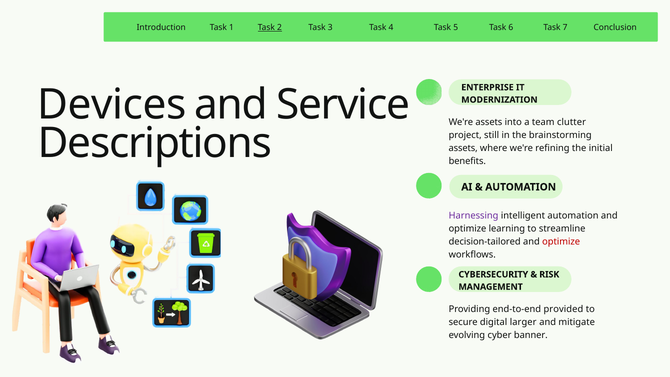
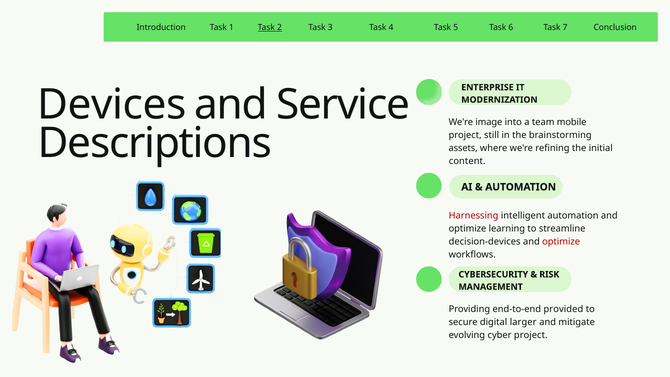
We're assets: assets -> image
clutter: clutter -> mobile
benefits: benefits -> content
Harnessing colour: purple -> red
decision-tailored: decision-tailored -> decision-devices
cyber banner: banner -> project
